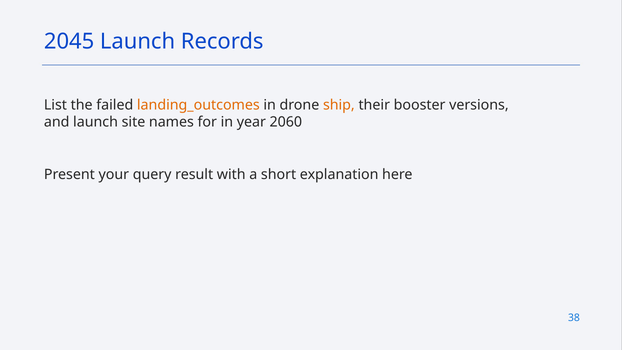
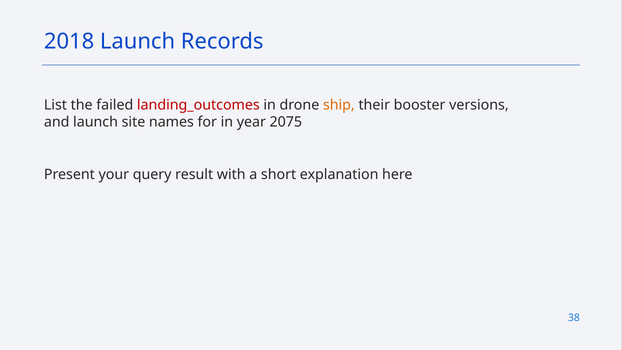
2045: 2045 -> 2018
landing_outcomes colour: orange -> red
2060: 2060 -> 2075
